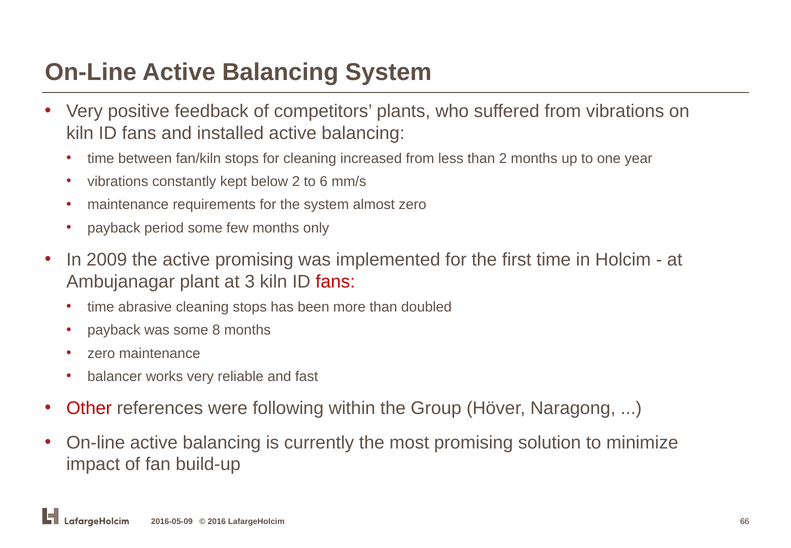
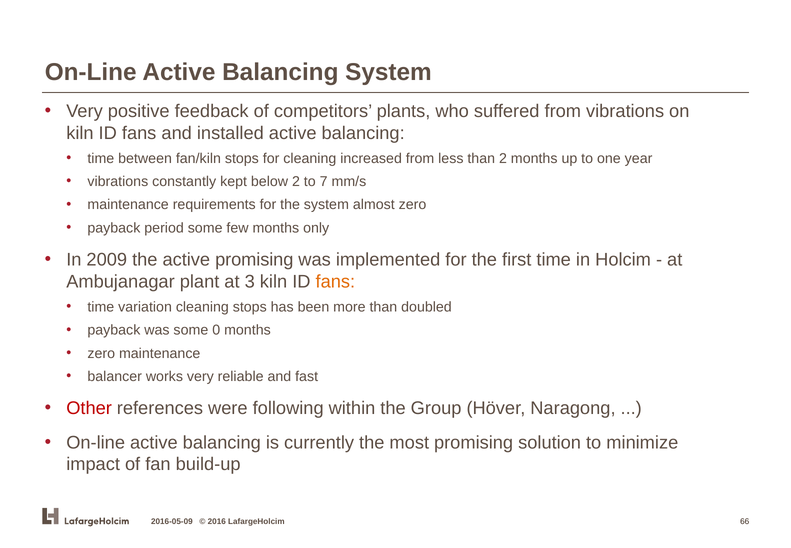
6: 6 -> 7
fans at (335, 282) colour: red -> orange
abrasive: abrasive -> variation
8: 8 -> 0
